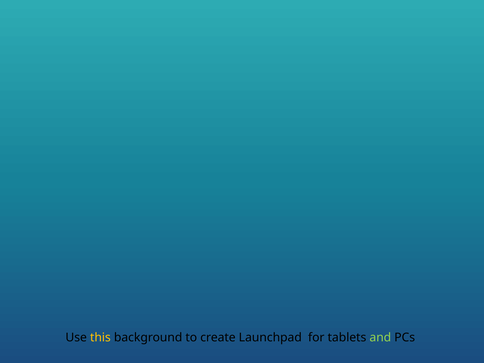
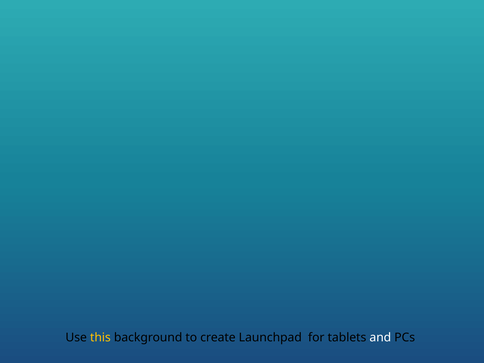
and colour: light green -> white
